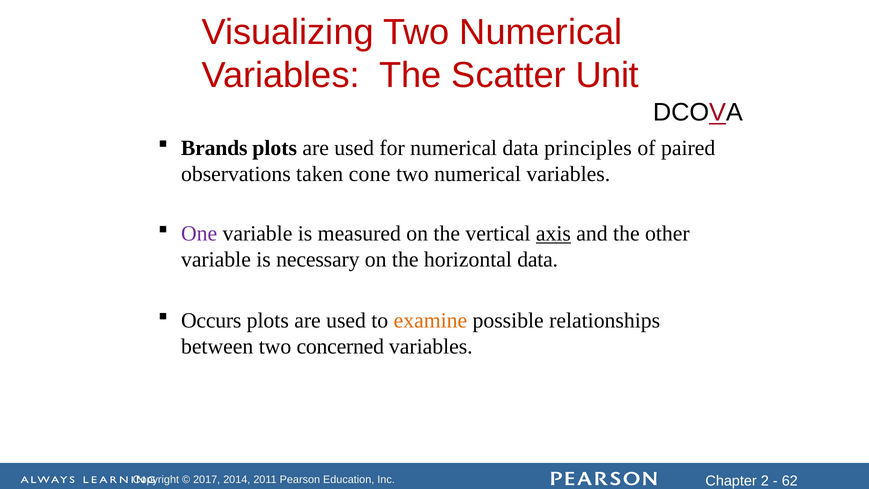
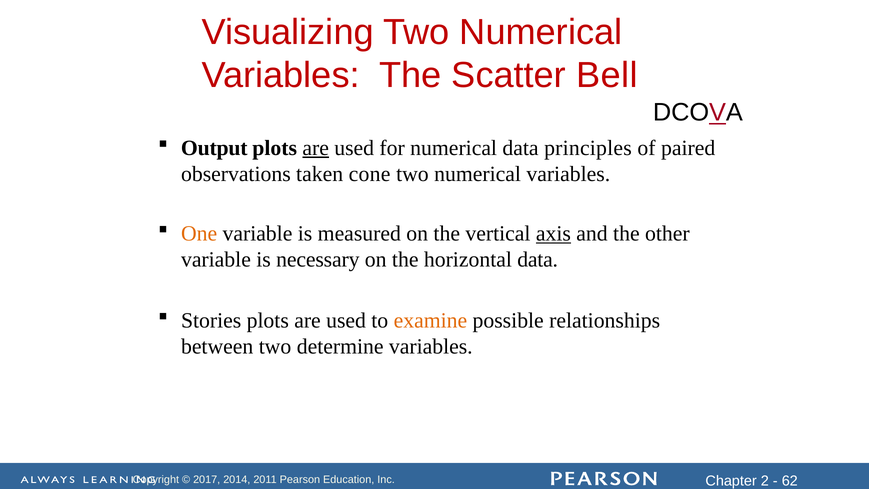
Unit: Unit -> Bell
Brands: Brands -> Output
are at (316, 148) underline: none -> present
One colour: purple -> orange
Occurs: Occurs -> Stories
concerned: concerned -> determine
